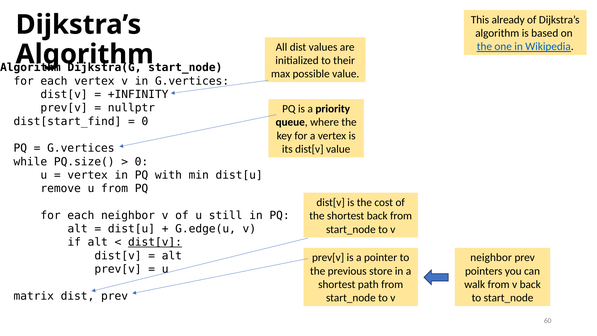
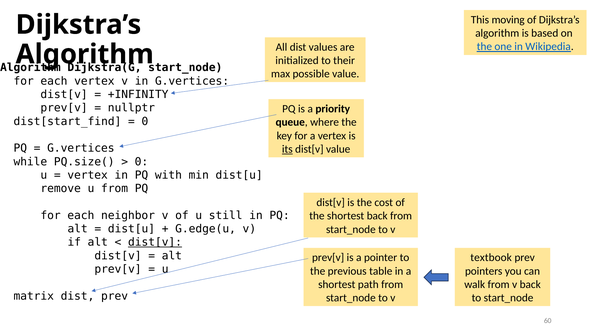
already: already -> moving
its underline: none -> present
neighbor at (491, 257): neighbor -> textbook
store: store -> table
